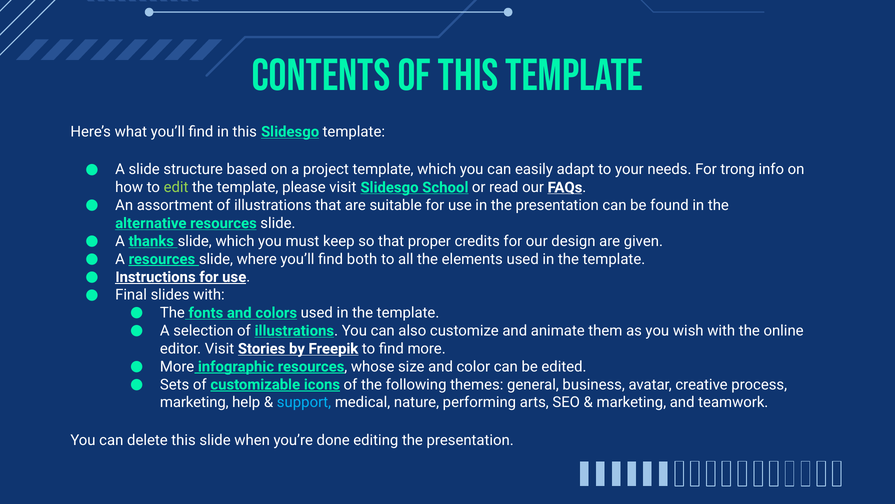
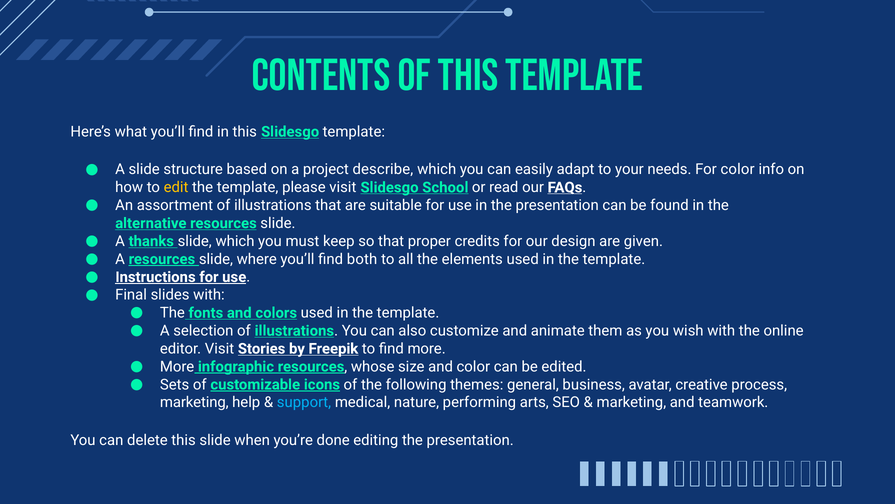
project template: template -> describe
For trong: trong -> color
edit colour: light green -> yellow
